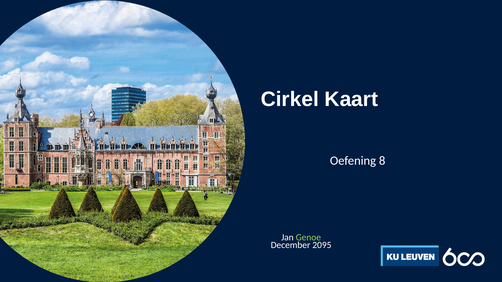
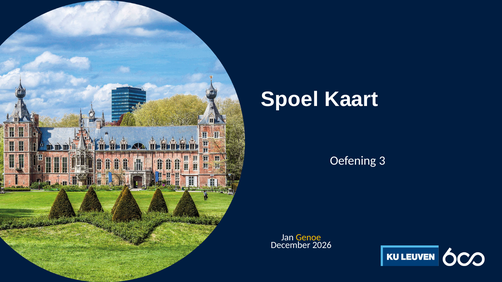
Cirkel: Cirkel -> Spoel
8: 8 -> 3
Genoe colour: light green -> yellow
2095: 2095 -> 2026
